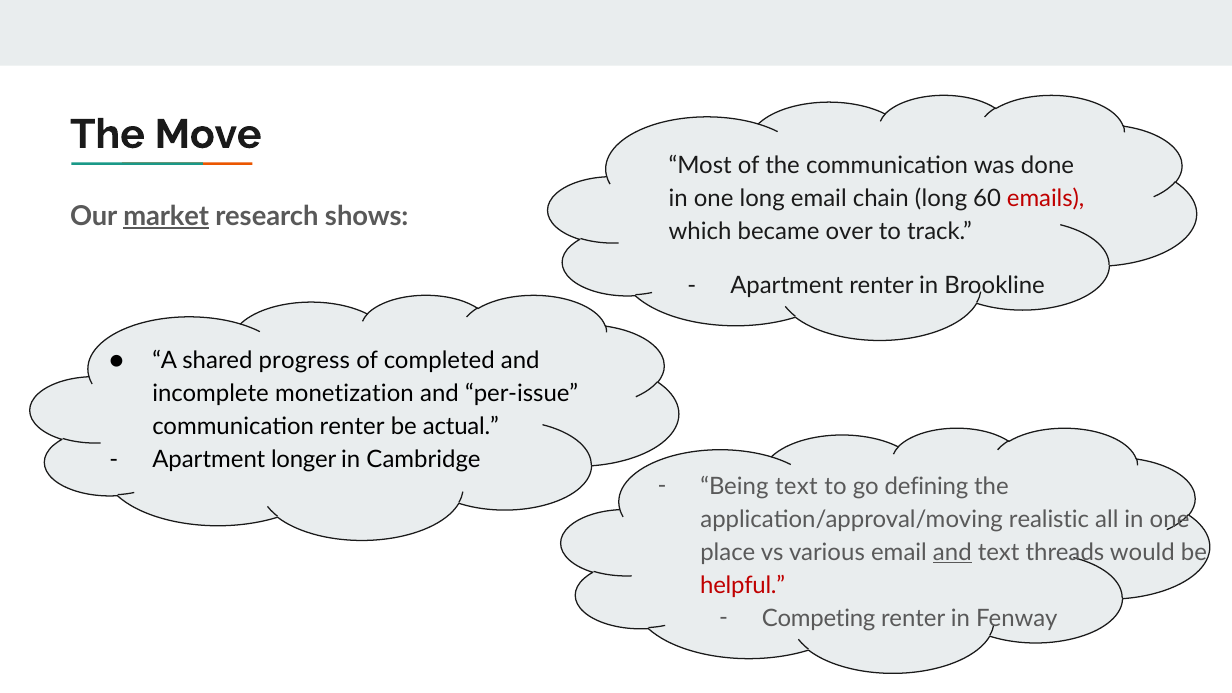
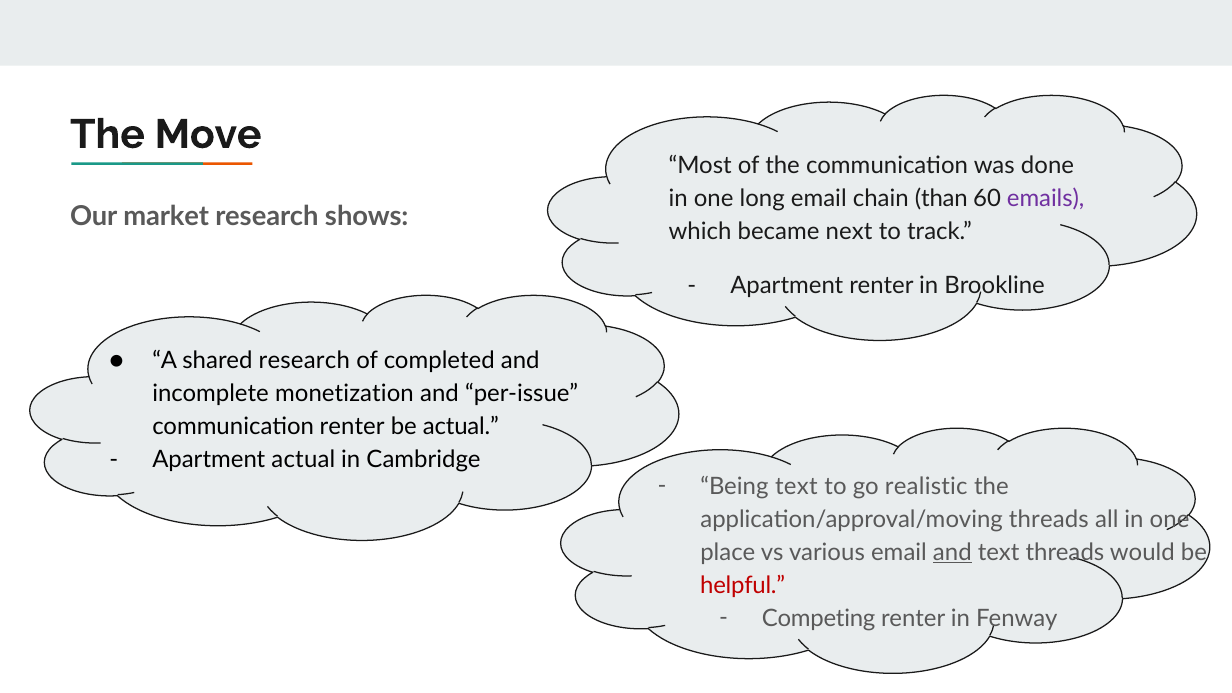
chain long: long -> than
emails colour: red -> purple
market underline: present -> none
over: over -> next
shared progress: progress -> research
Apartment longer: longer -> actual
defining: defining -> realistic
application/approval/moving realistic: realistic -> threads
